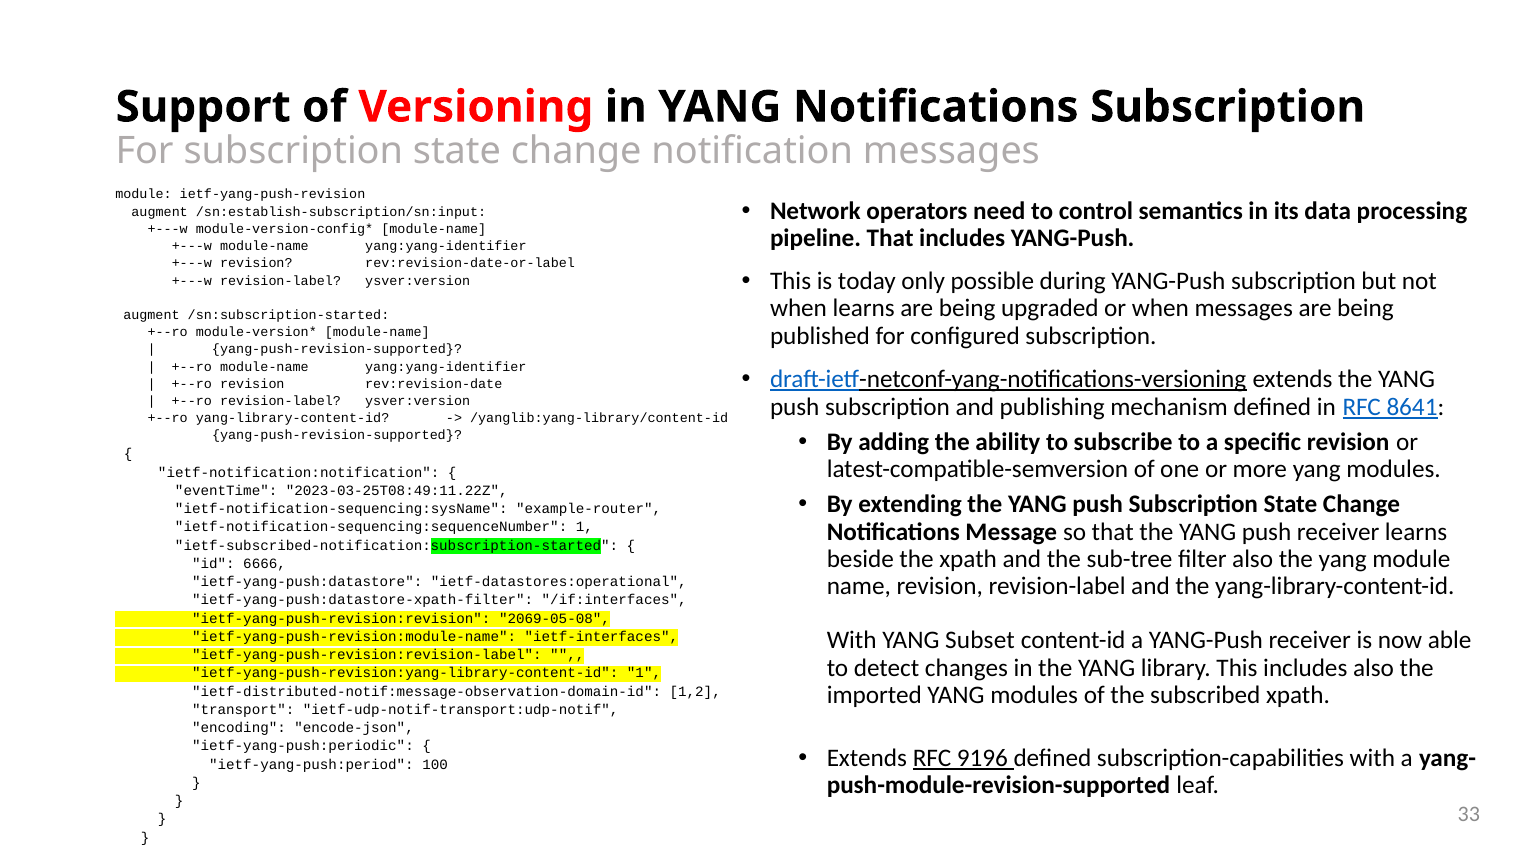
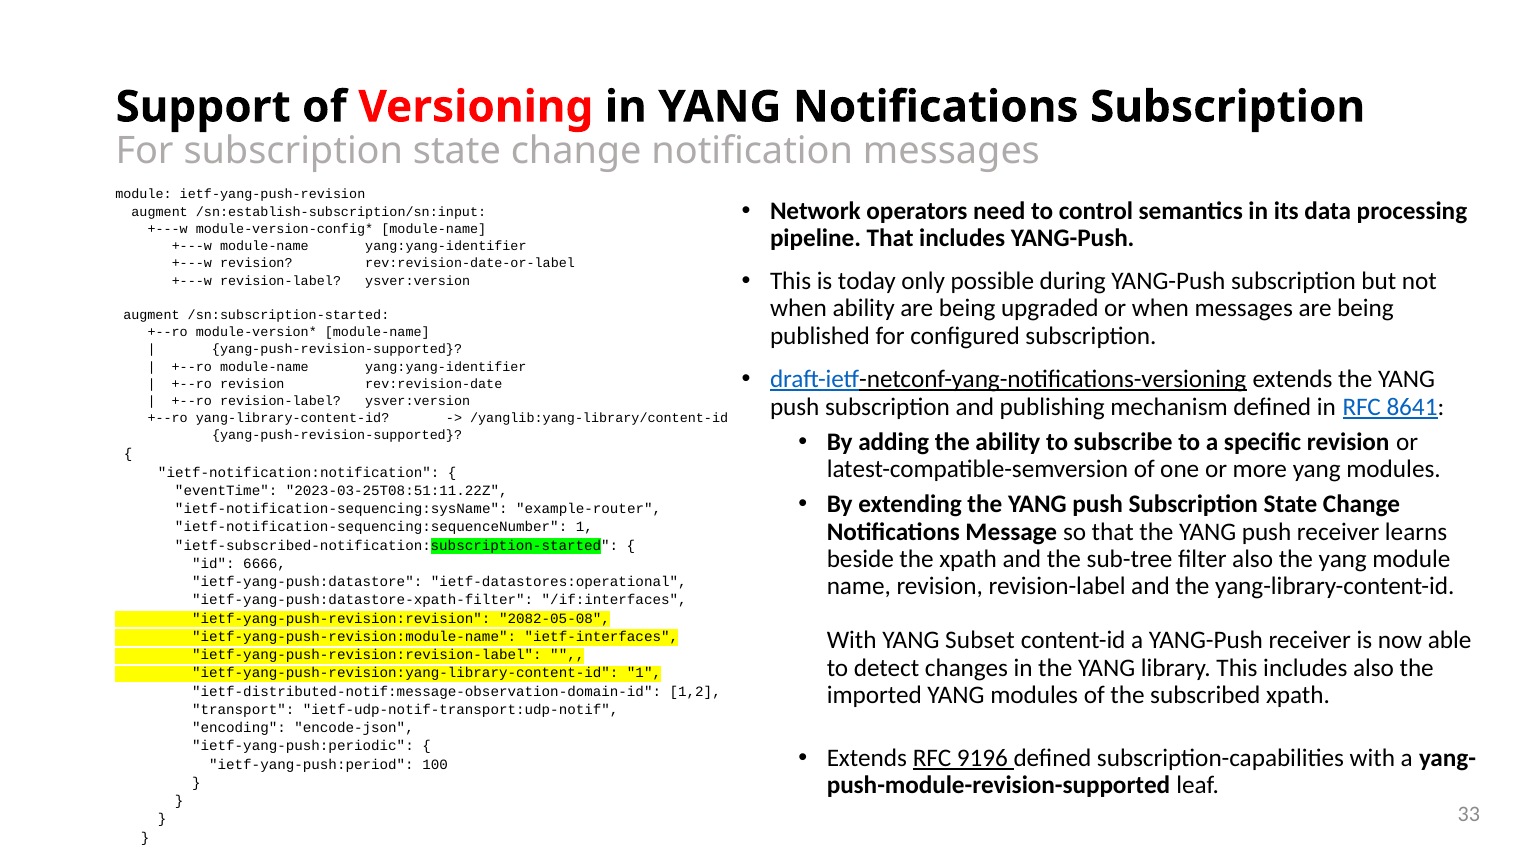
when learns: learns -> ability
2023-03-25T08:49:11.22Z: 2023-03-25T08:49:11.22Z -> 2023-03-25T08:51:11.22Z
2069-05-08: 2069-05-08 -> 2082-05-08
